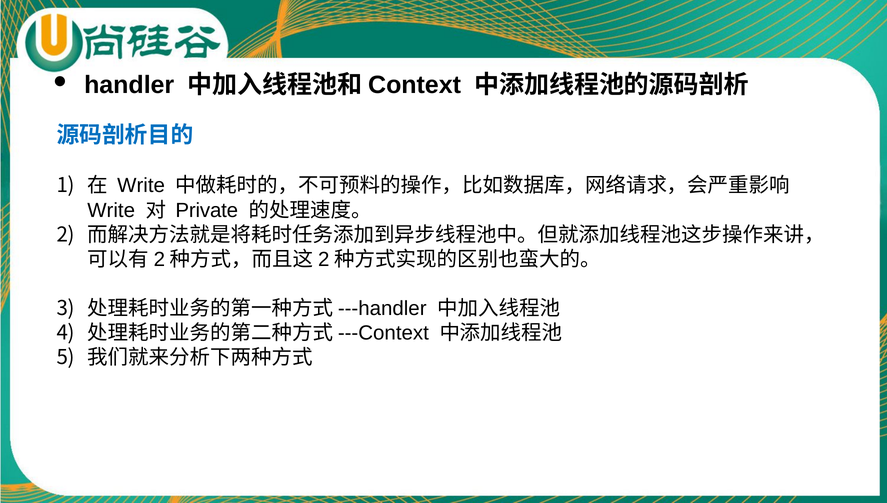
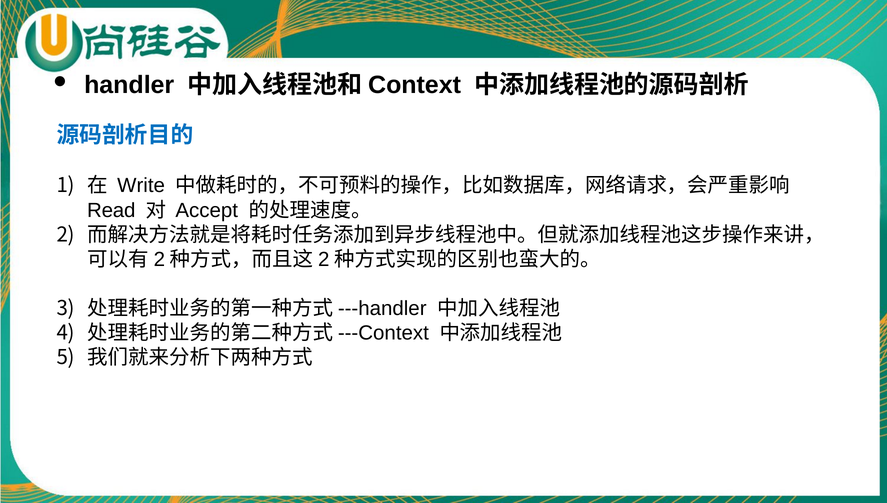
Write at (111, 210): Write -> Read
Private: Private -> Accept
